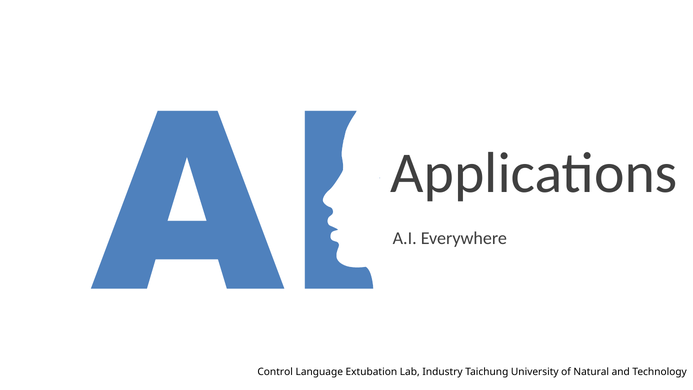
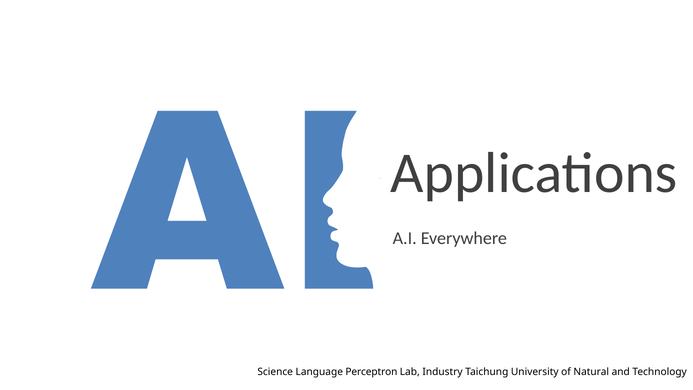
Control: Control -> Science
Extubation: Extubation -> Perceptron
